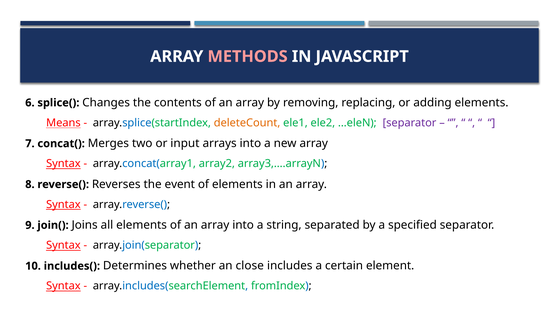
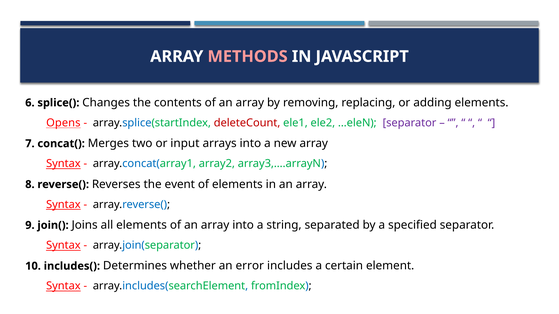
Means: Means -> Opens
deleteCount colour: orange -> red
close: close -> error
